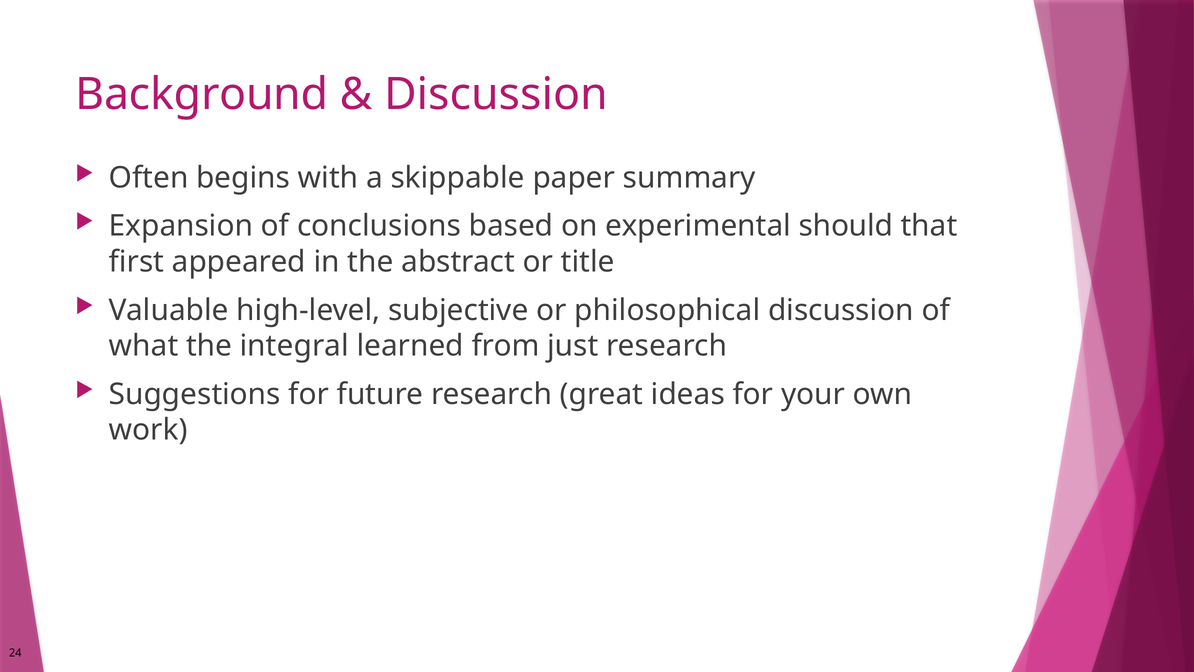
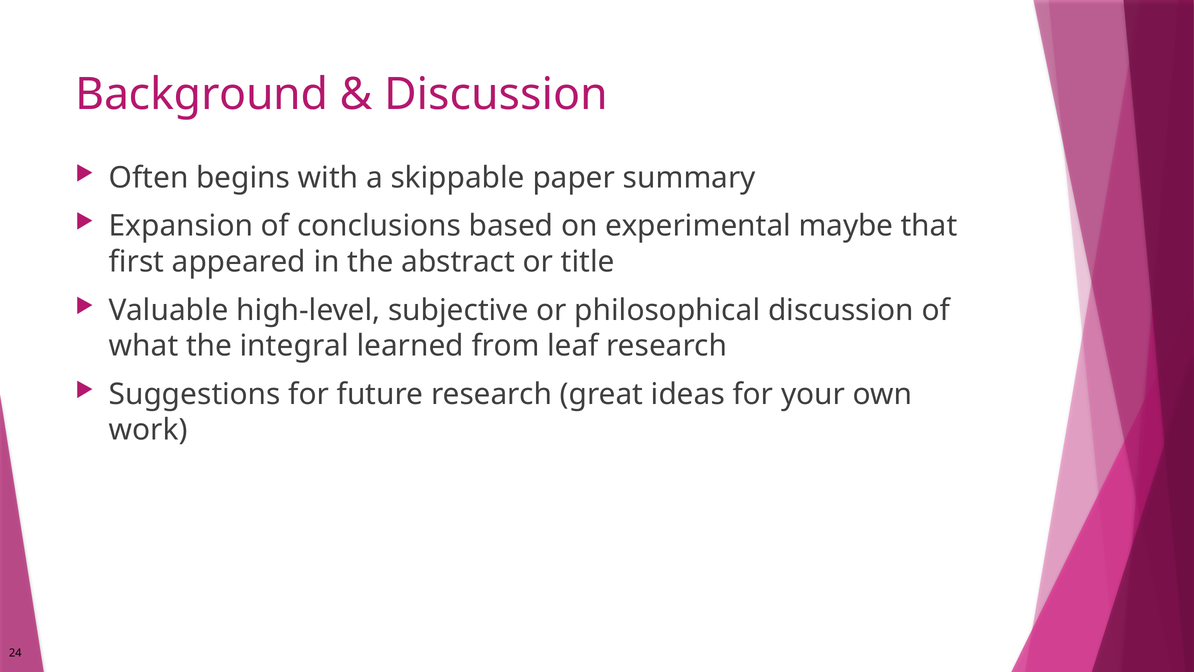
should: should -> maybe
just: just -> leaf
